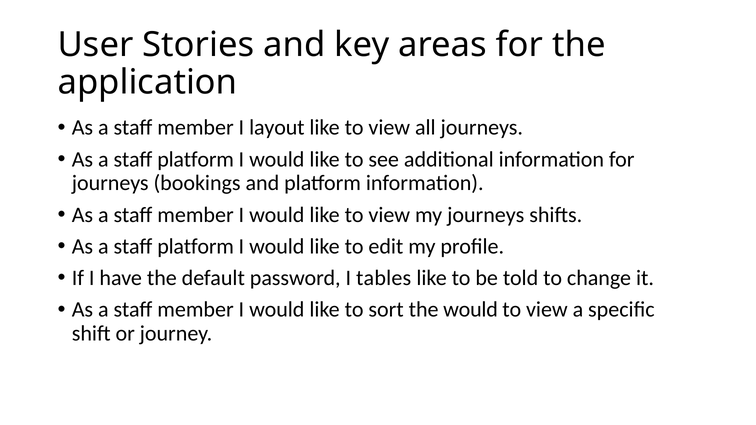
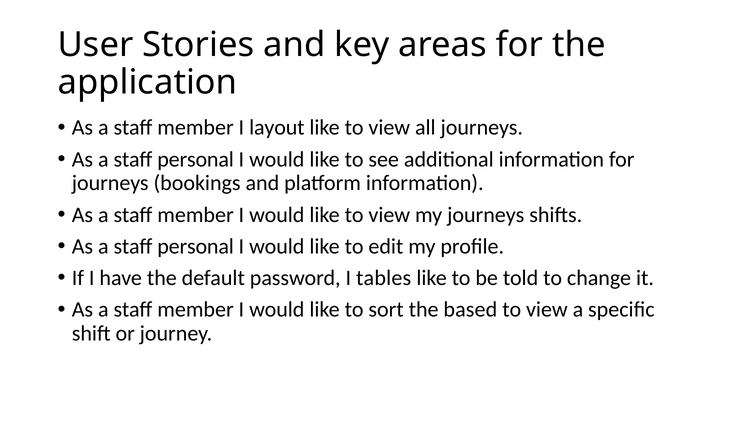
platform at (196, 159): platform -> personal
platform at (196, 247): platform -> personal
the would: would -> based
